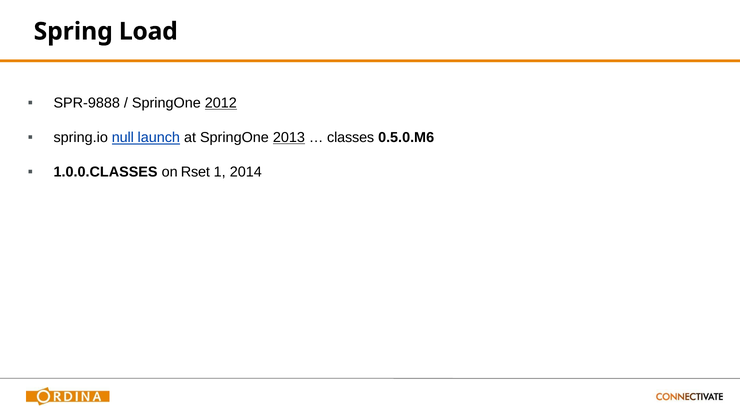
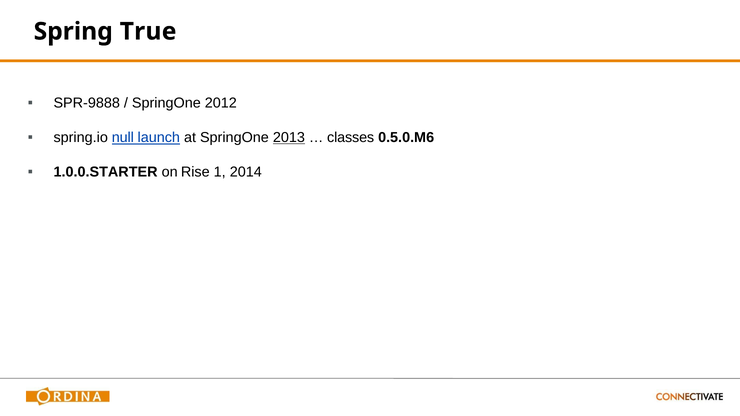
Load: Load -> True
2012 underline: present -> none
1.0.0.CLASSES: 1.0.0.CLASSES -> 1.0.0.STARTER
Rset: Rset -> Rise
